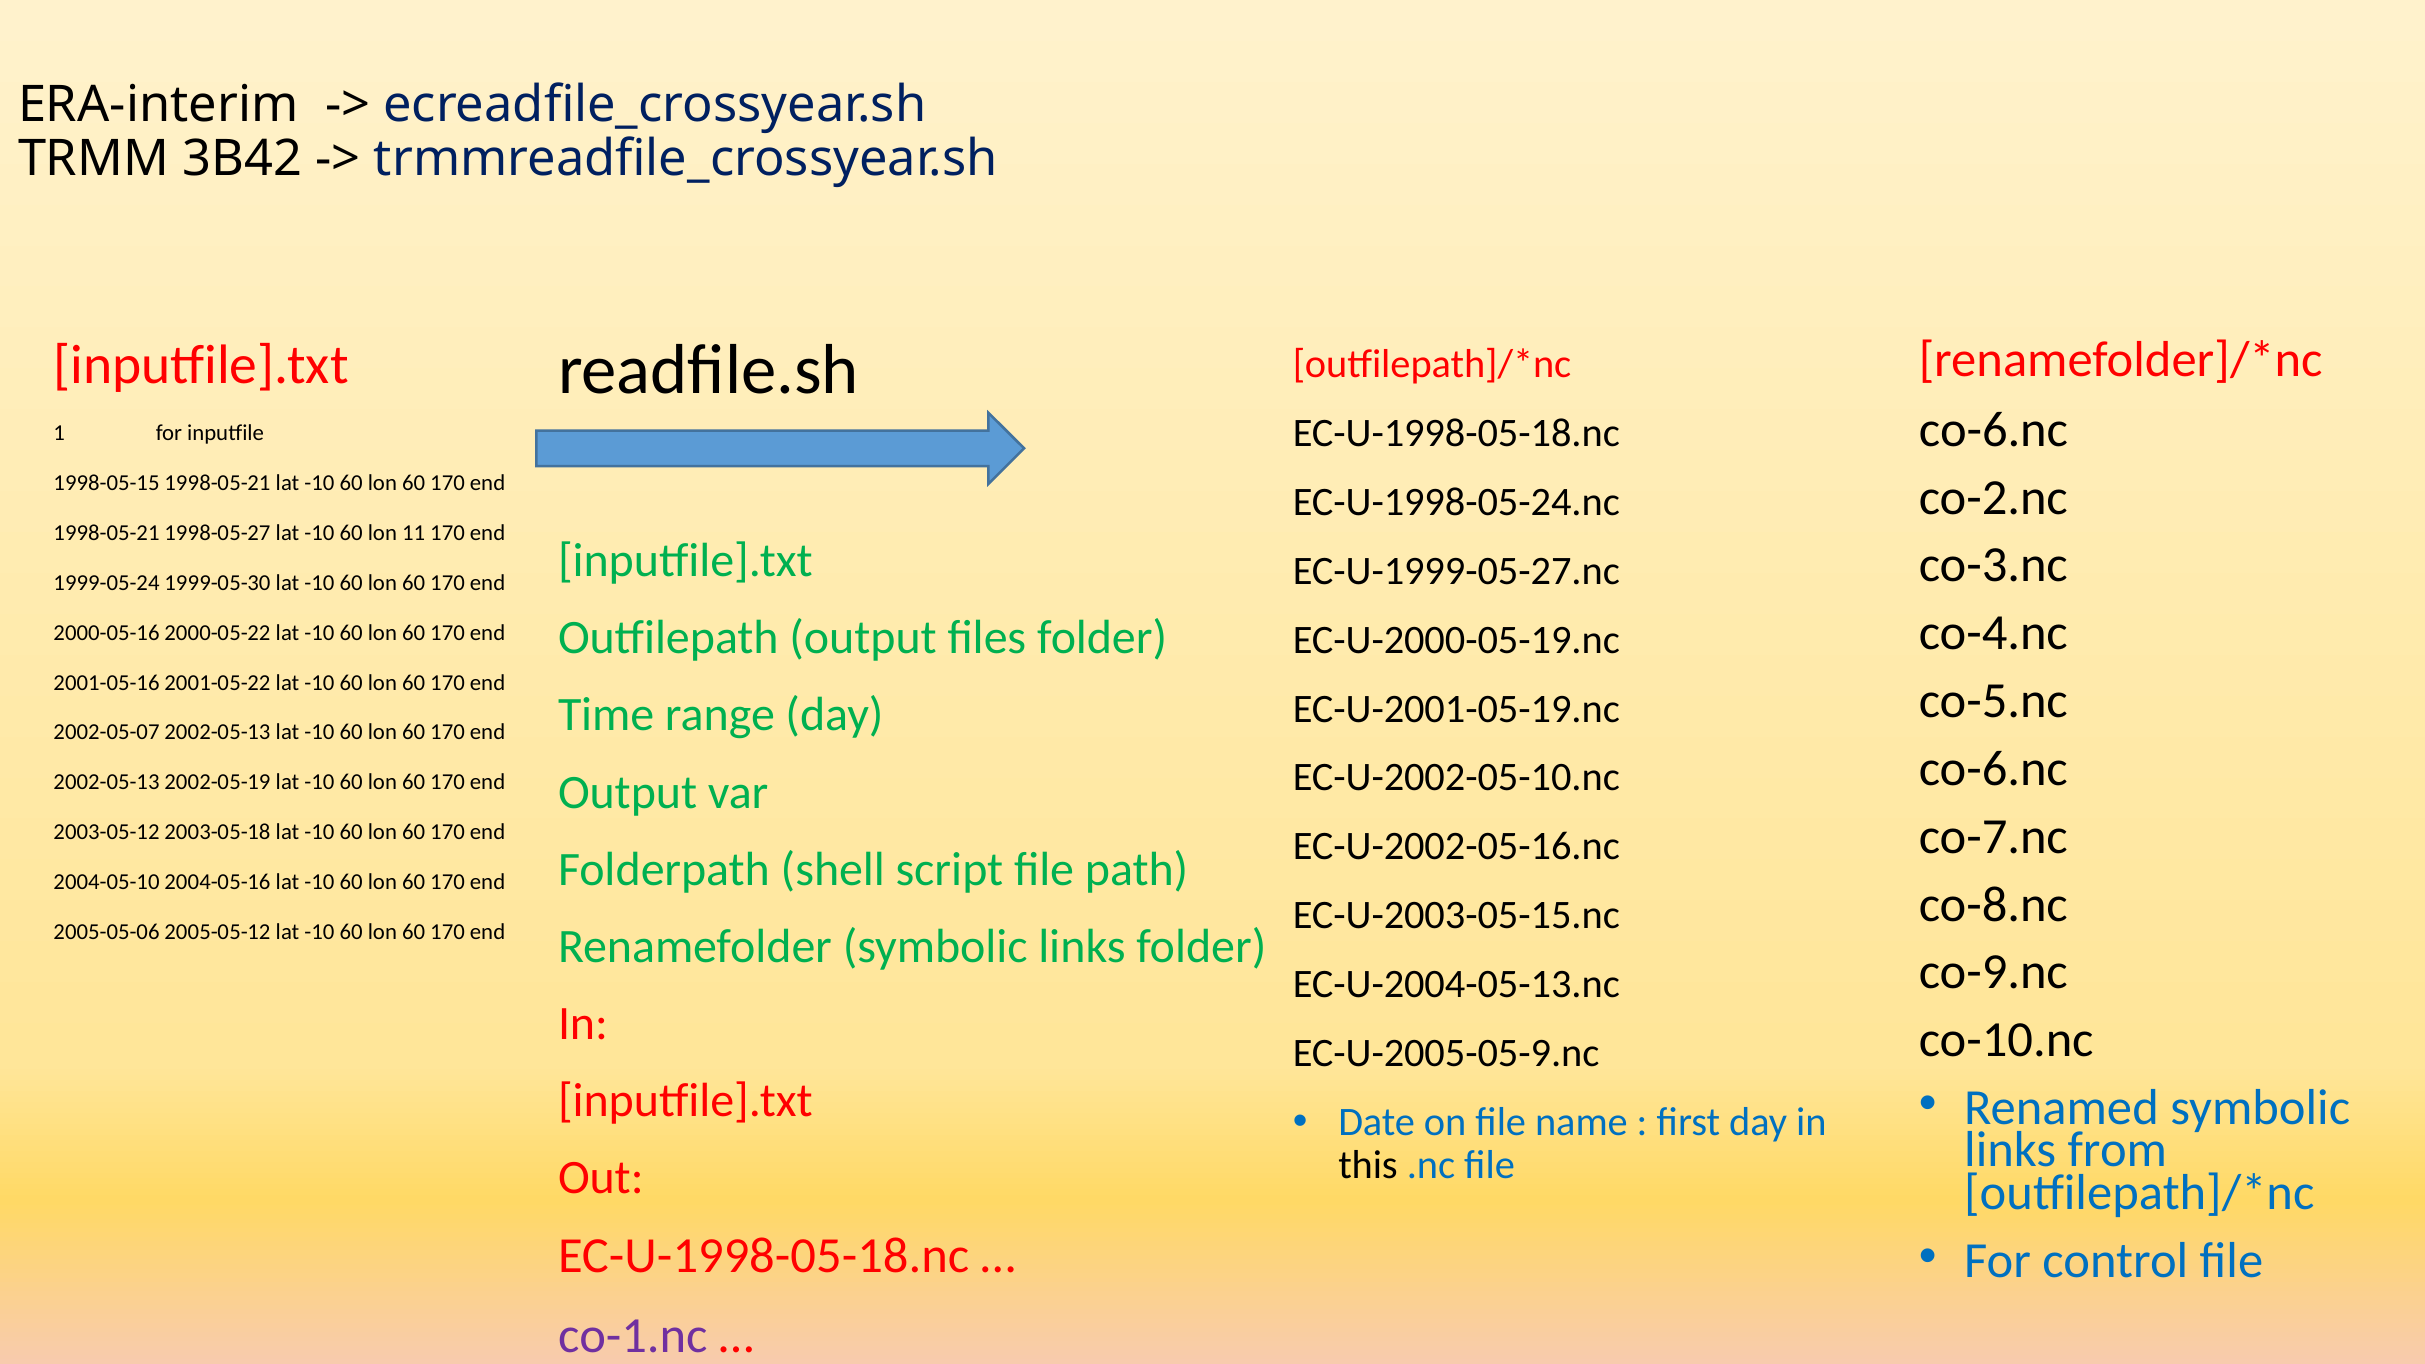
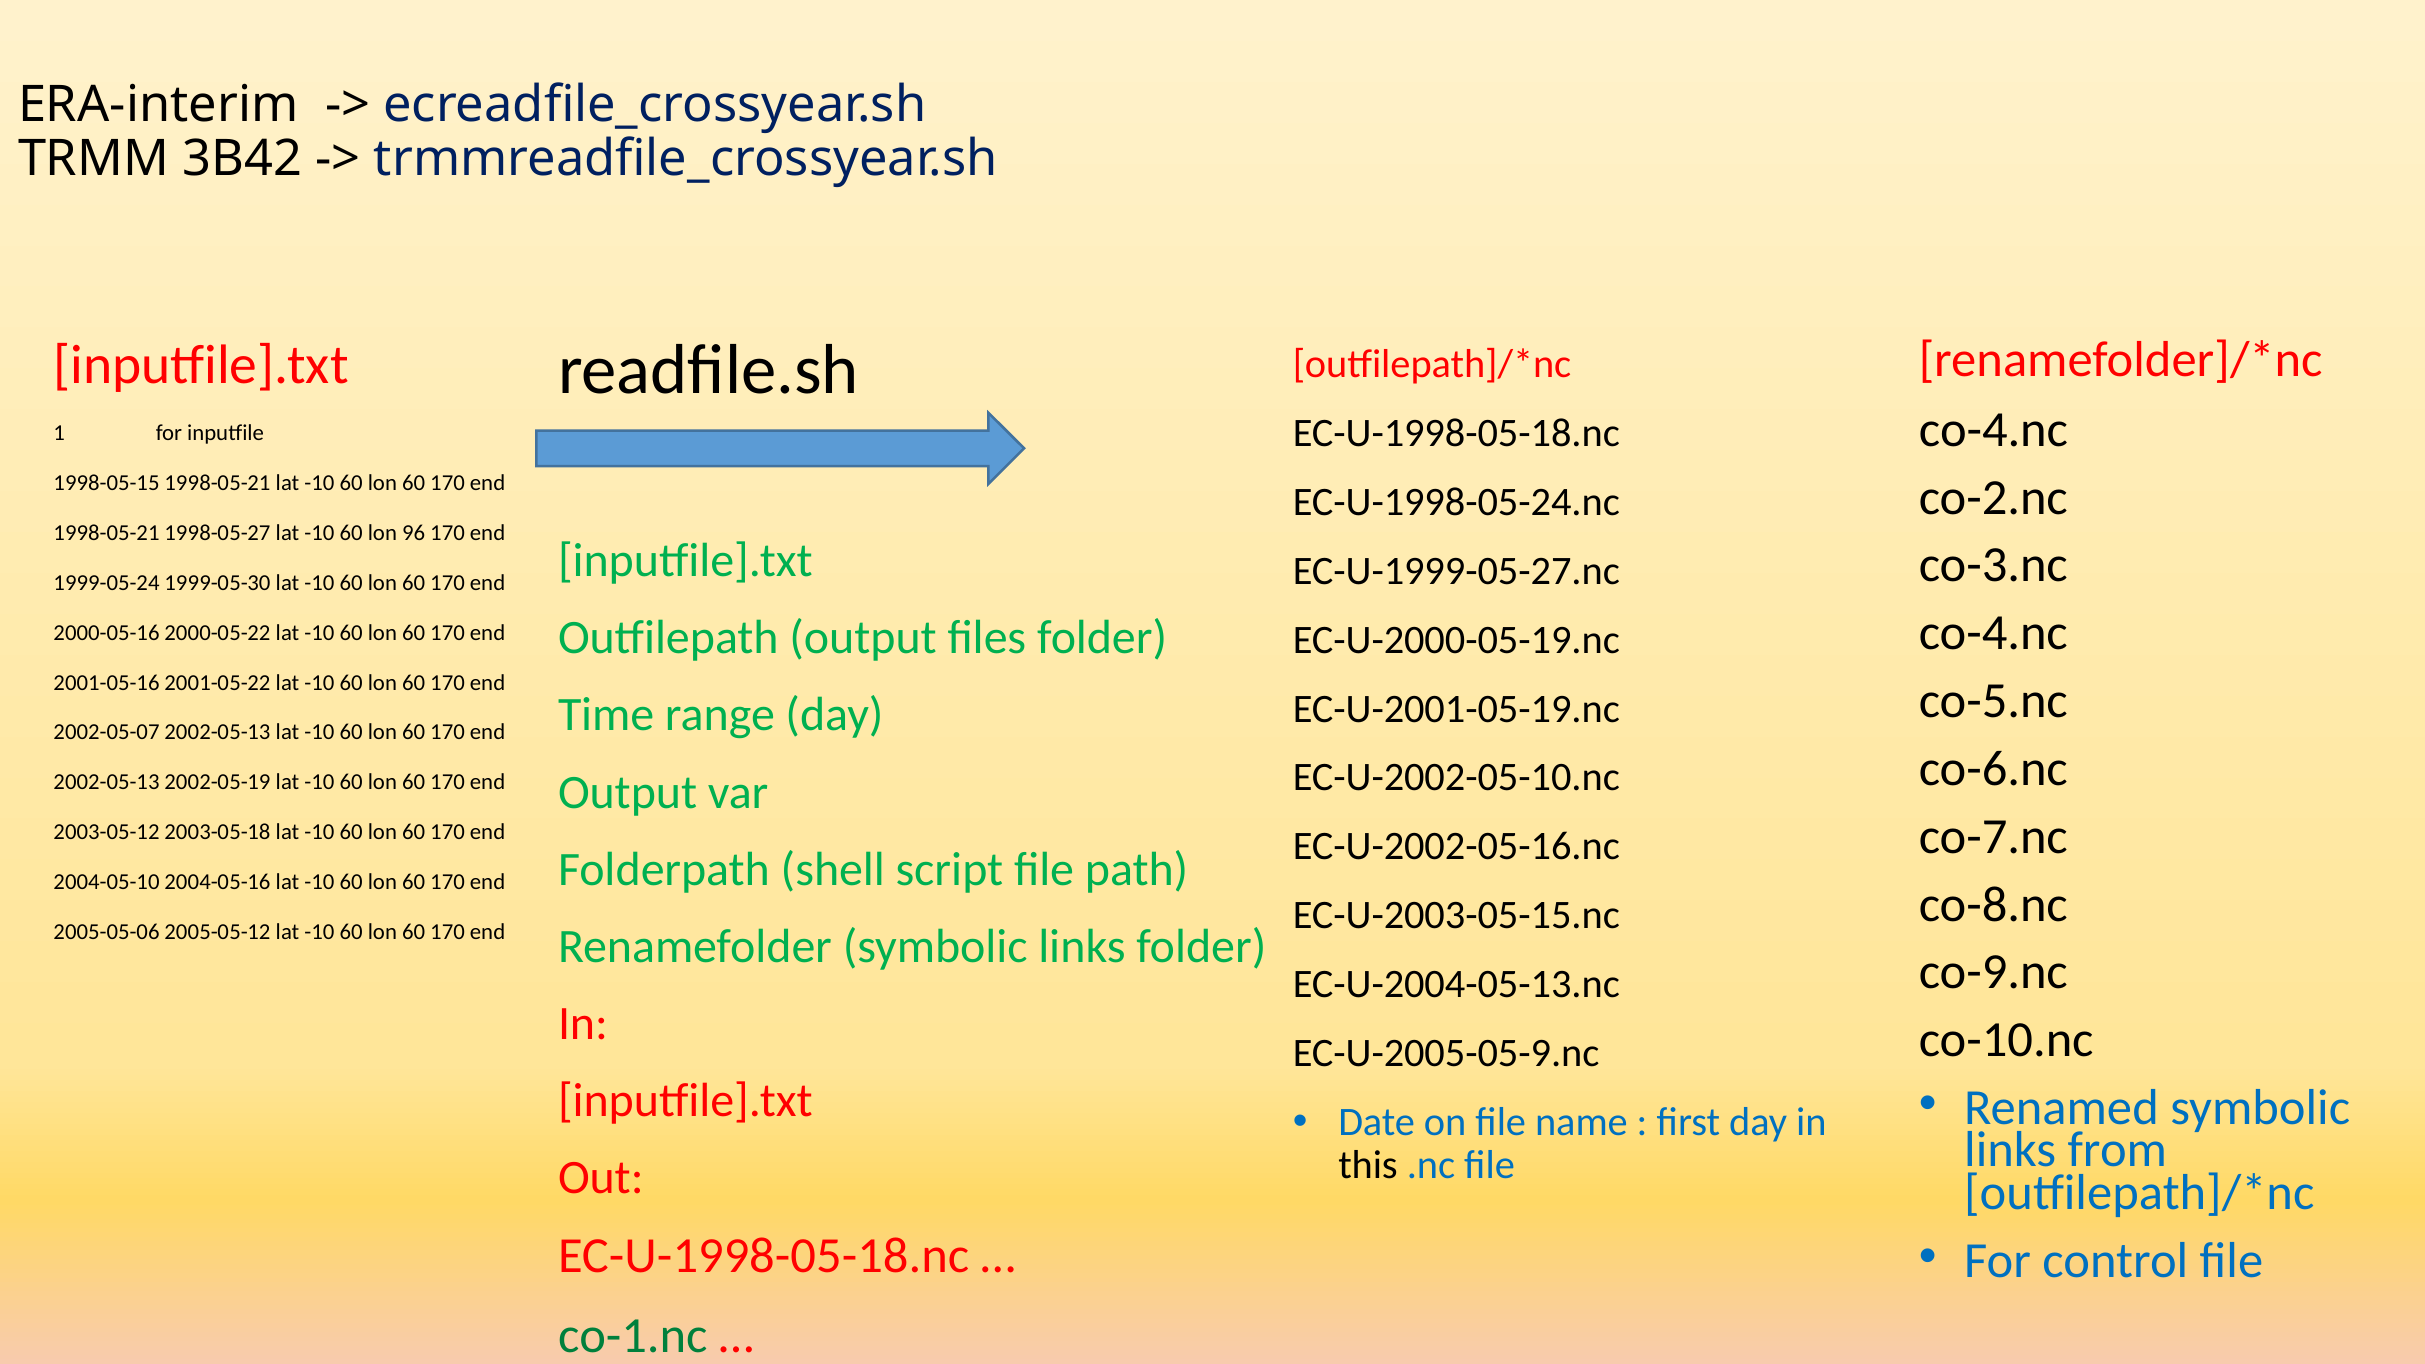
co-6.nc at (1993, 430): co-6.nc -> co-4.nc
11: 11 -> 96
co-1.nc colour: purple -> green
